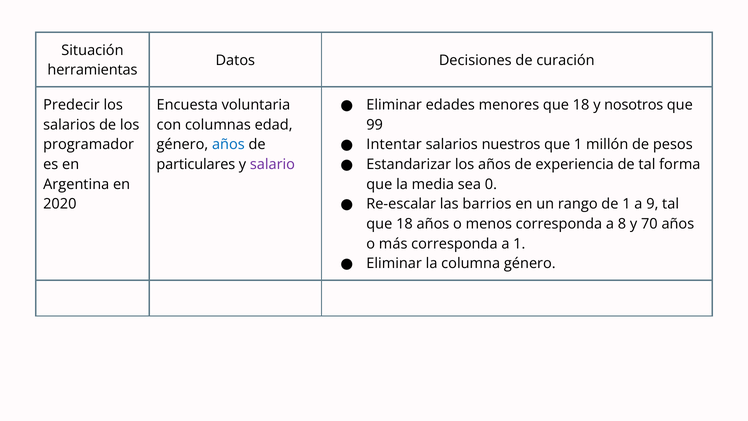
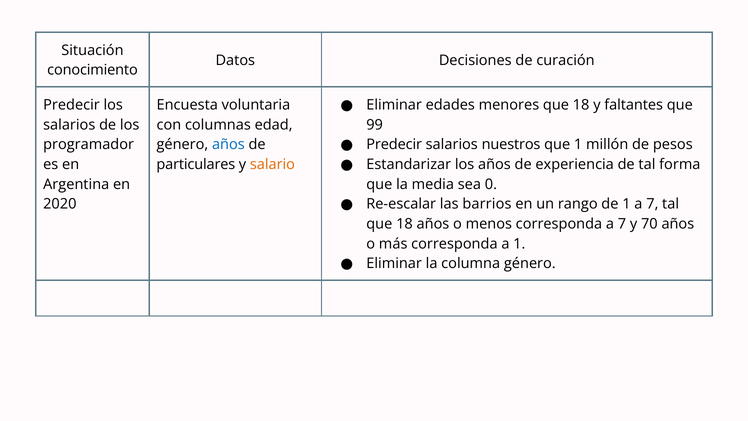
herramientas: herramientas -> conocimiento
nosotros: nosotros -> faltantes
Intentar at (394, 145): Intentar -> Predecir
salario colour: purple -> orange
1 a 9: 9 -> 7
corresponda a 8: 8 -> 7
